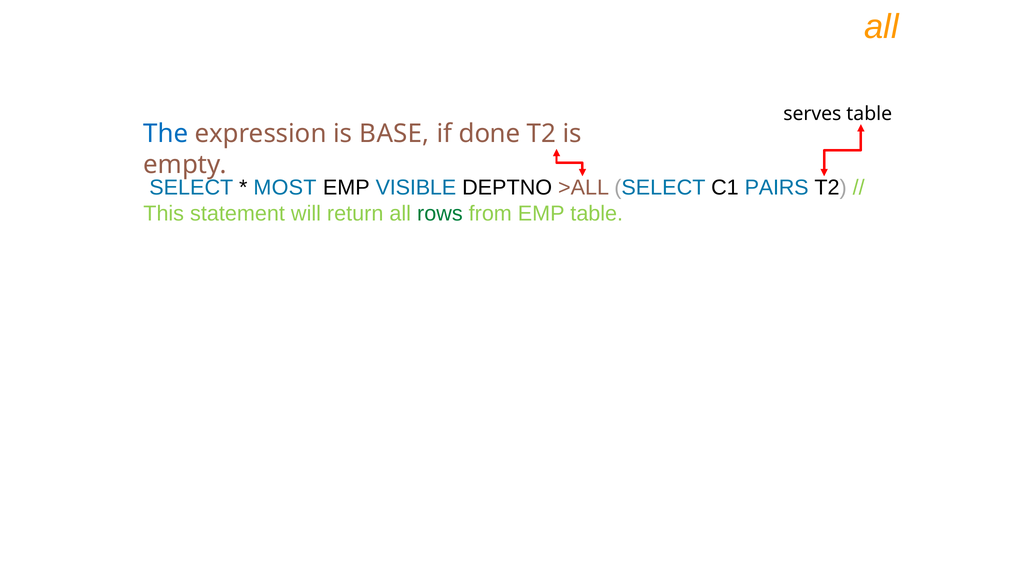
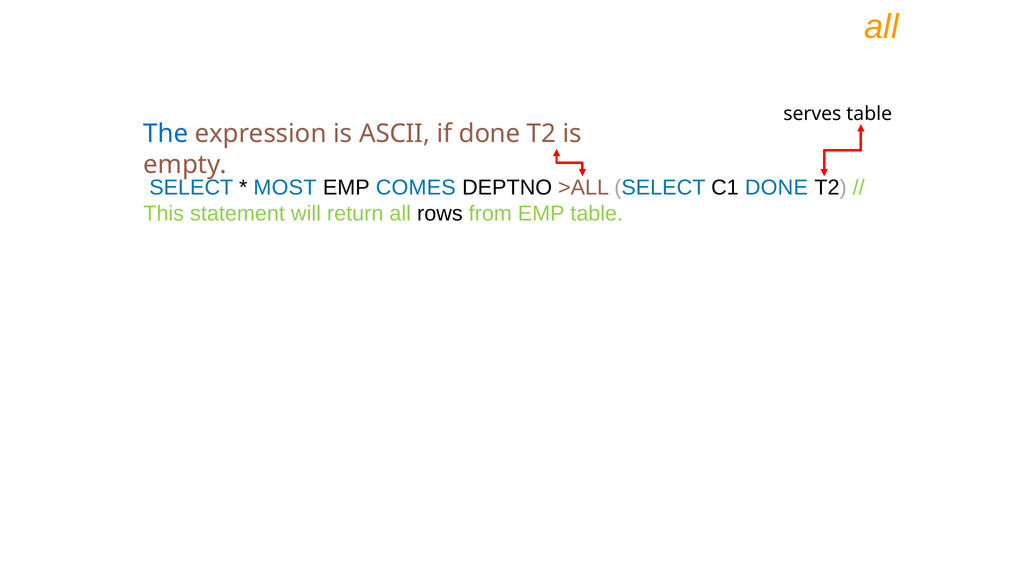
BASE: BASE -> ASCII
VISIBLE: VISIBLE -> COMES
C1 PAIRS: PAIRS -> DONE
rows colour: green -> black
